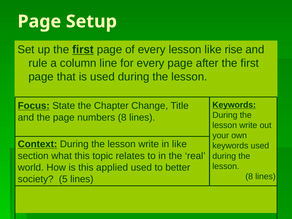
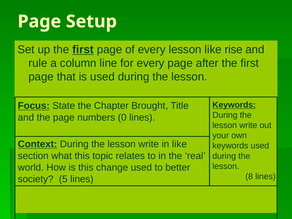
Change: Change -> Brought
numbers 8: 8 -> 0
applied: applied -> change
